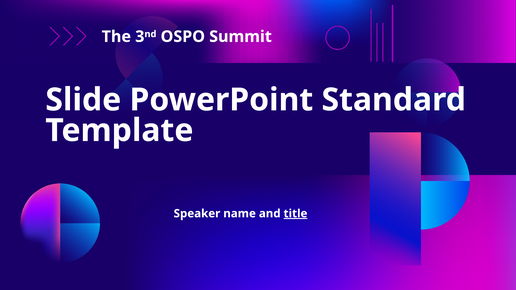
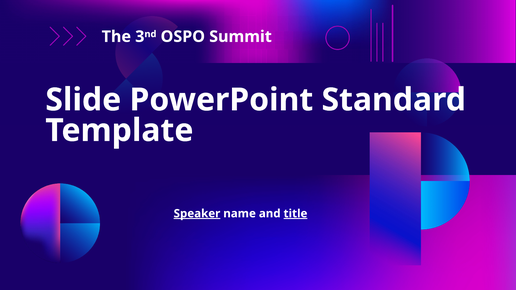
Speaker underline: none -> present
